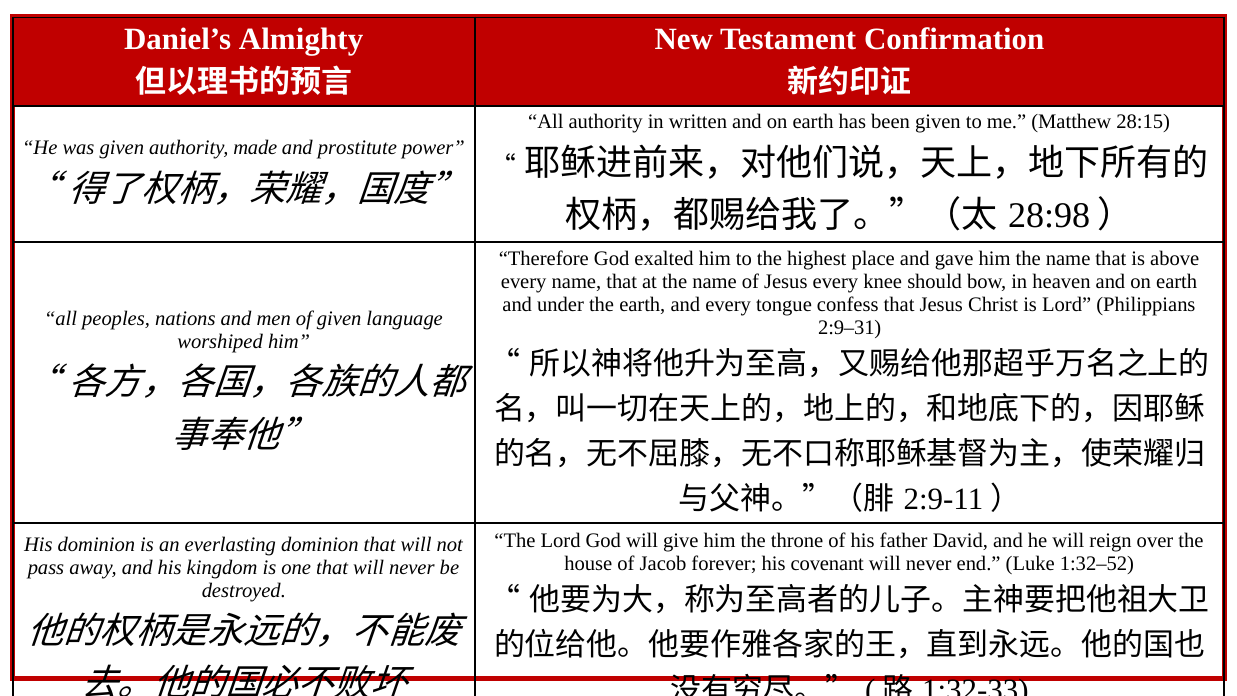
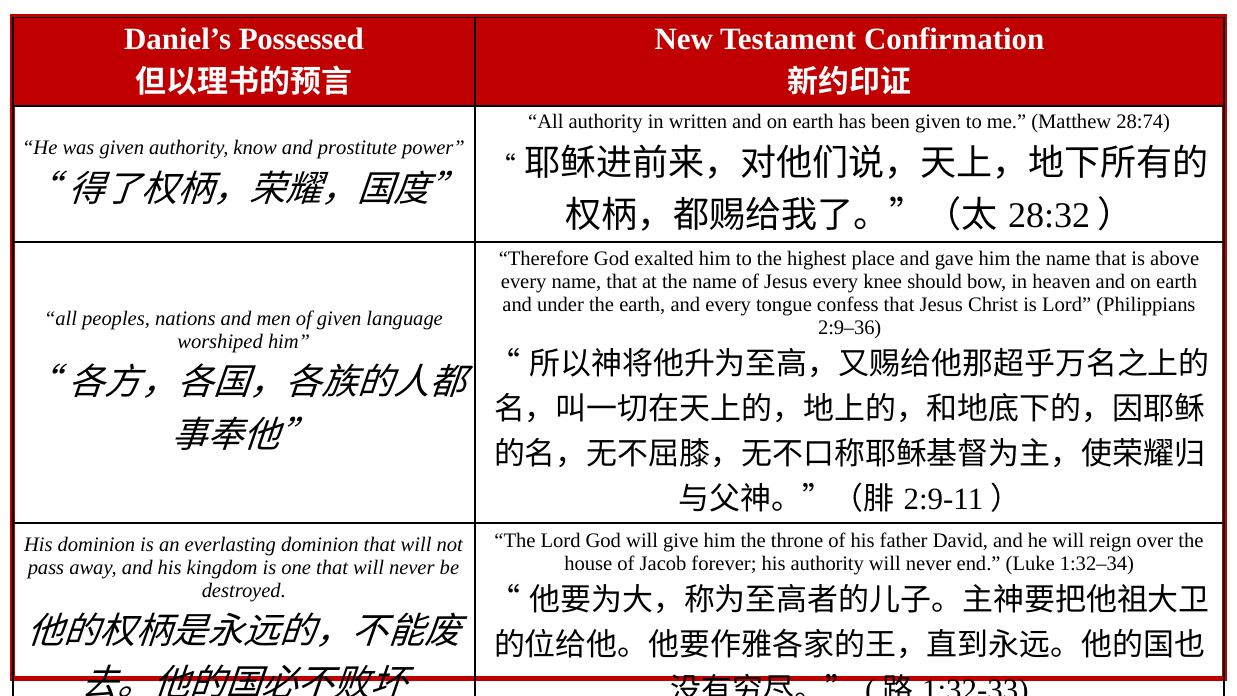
Almighty: Almighty -> Possessed
28:15: 28:15 -> 28:74
made: made -> know
28:98: 28:98 -> 28:32
2:9–31: 2:9–31 -> 2:9–36
his covenant: covenant -> authority
1:32–52: 1:32–52 -> 1:32–34
